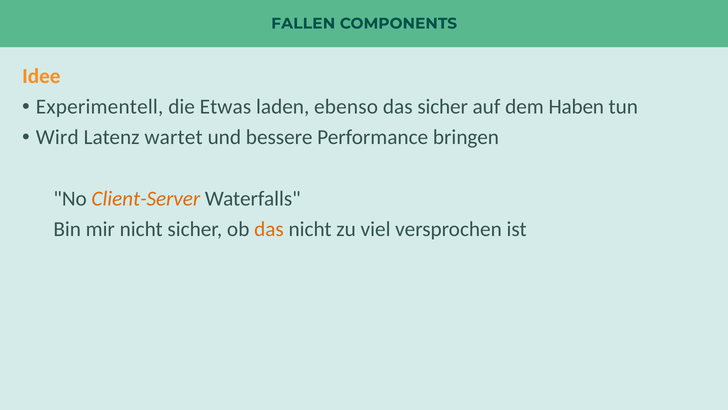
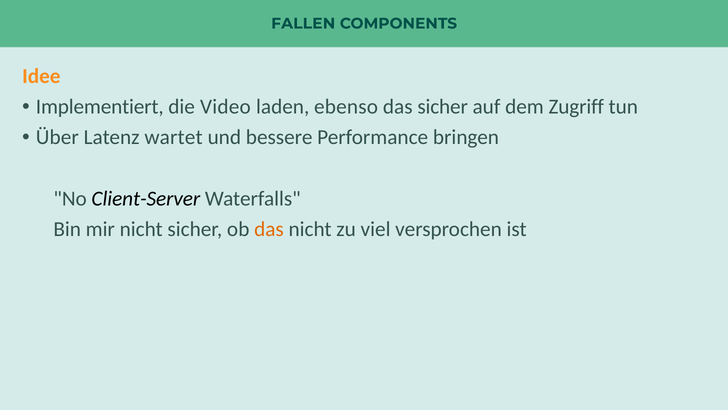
Experimentell: Experimentell -> Implementiert
Etwas: Etwas -> Video
Haben: Haben -> Zugriff
Wird: Wird -> Über
Client-Server colour: orange -> black
